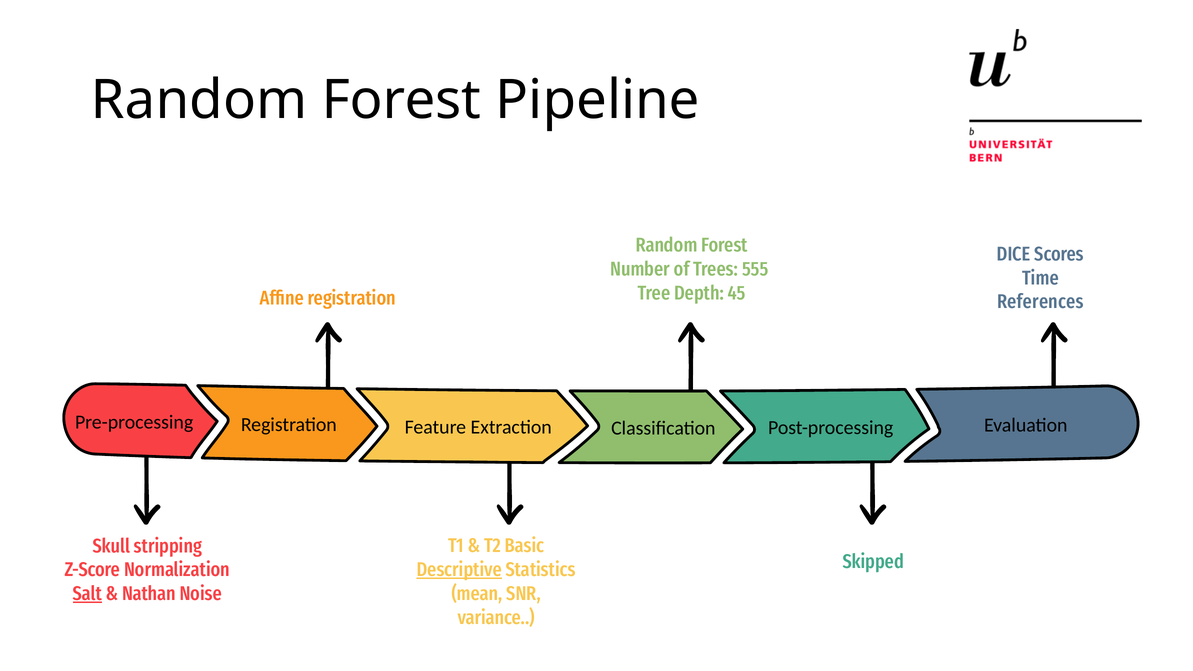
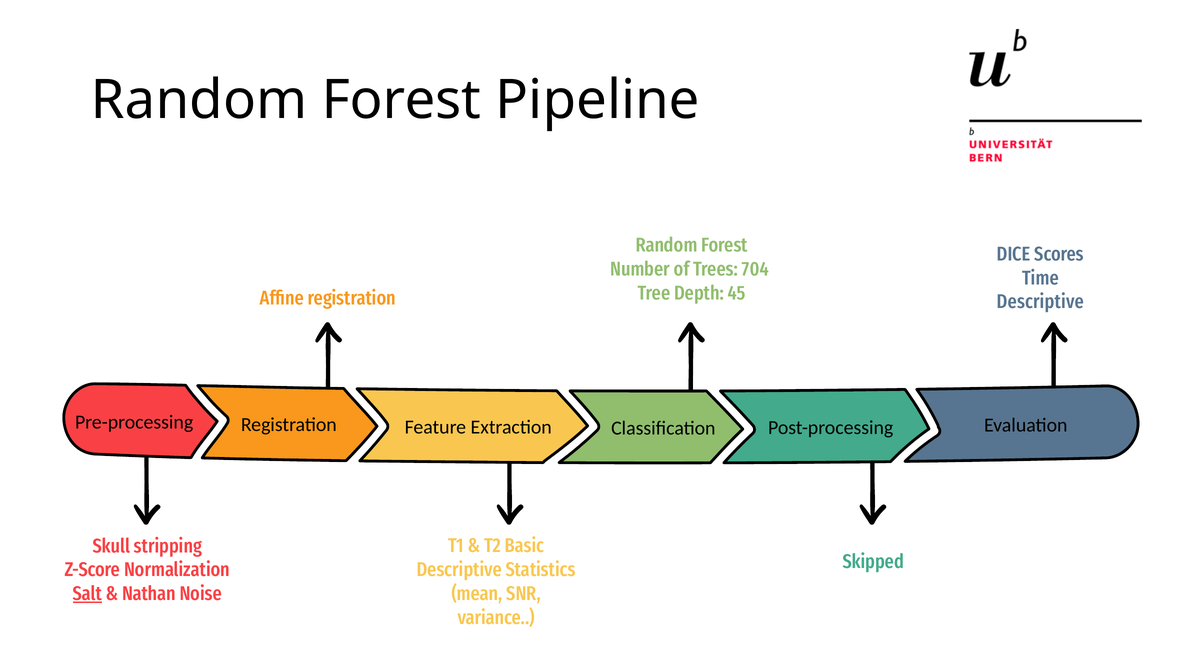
555: 555 -> 704
References at (1040, 302): References -> Descriptive
Descriptive at (459, 570) underline: present -> none
